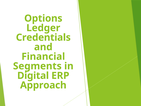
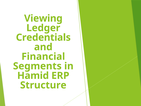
Options: Options -> Viewing
Digital: Digital -> Hamid
Approach: Approach -> Structure
